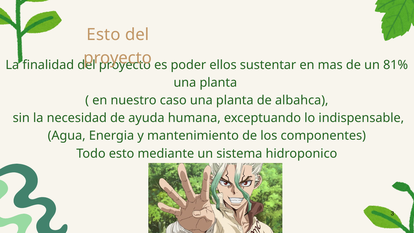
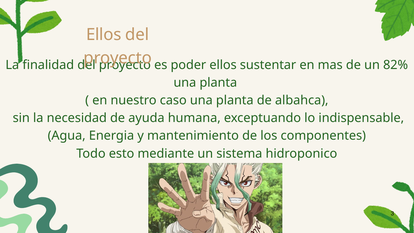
Esto at (104, 35): Esto -> Ellos
81%: 81% -> 82%
